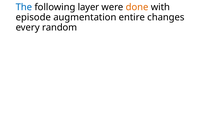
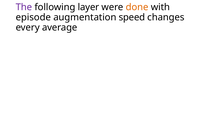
The colour: blue -> purple
entire: entire -> speed
random: random -> average
